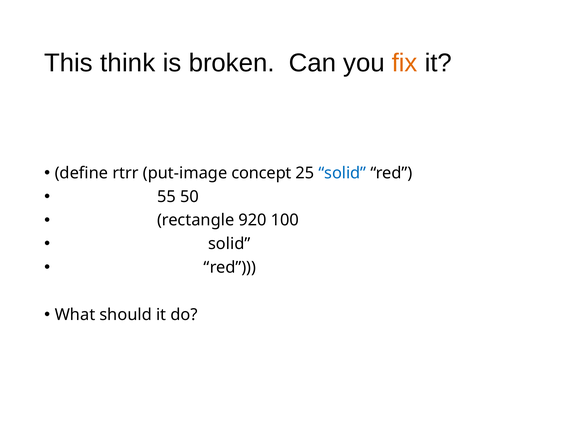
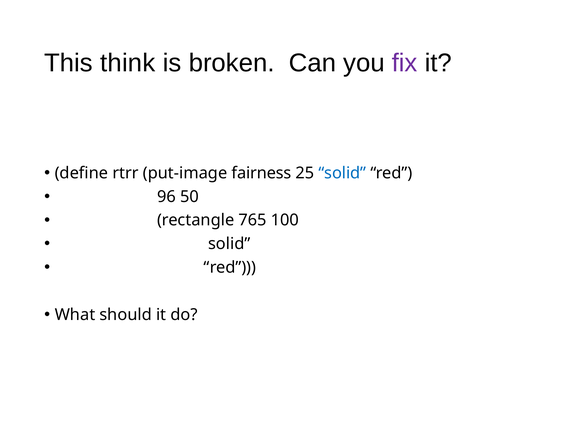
fix colour: orange -> purple
concept: concept -> fairness
55: 55 -> 96
920: 920 -> 765
